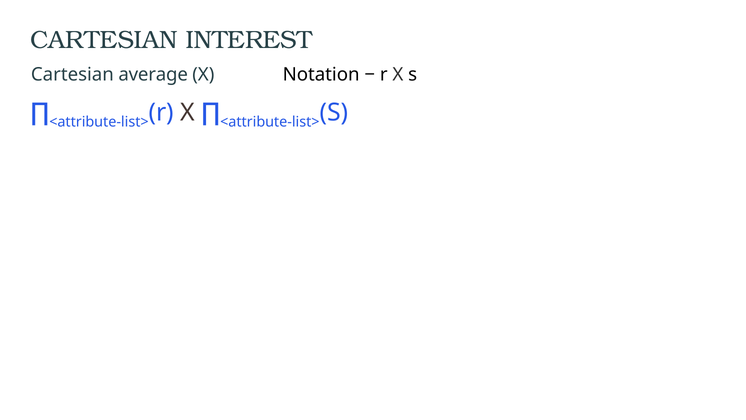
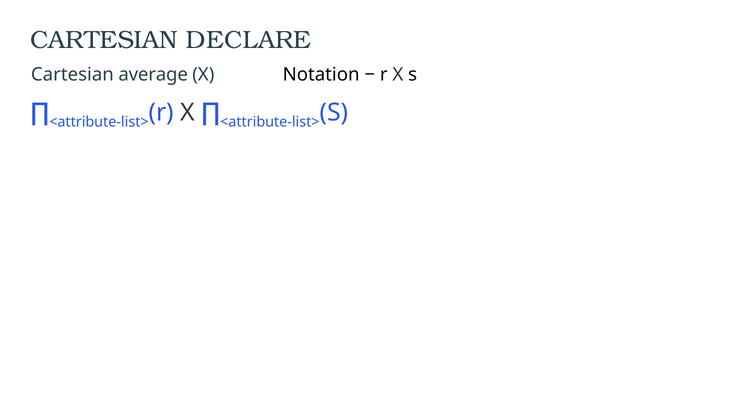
INTEREST: INTEREST -> DECLARE
